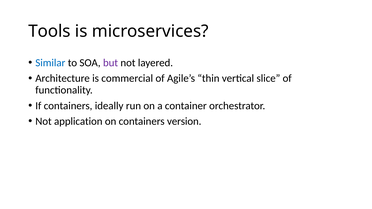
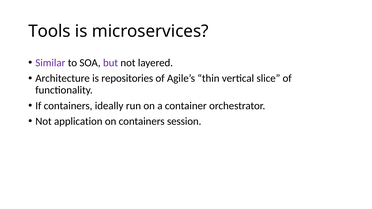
Similar colour: blue -> purple
commercial: commercial -> repositories
version: version -> session
